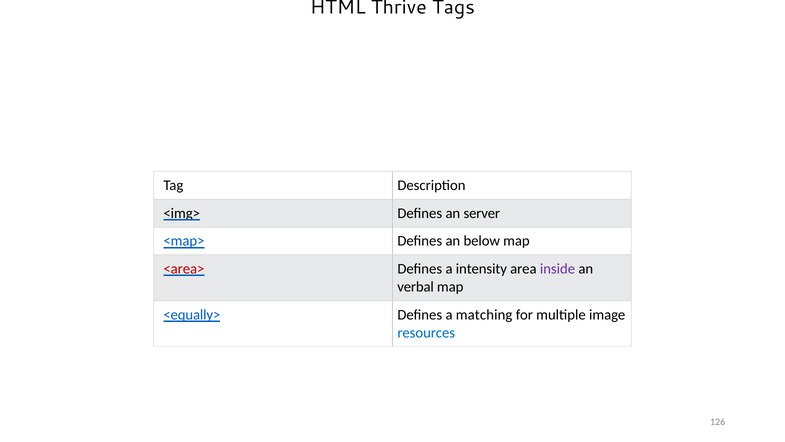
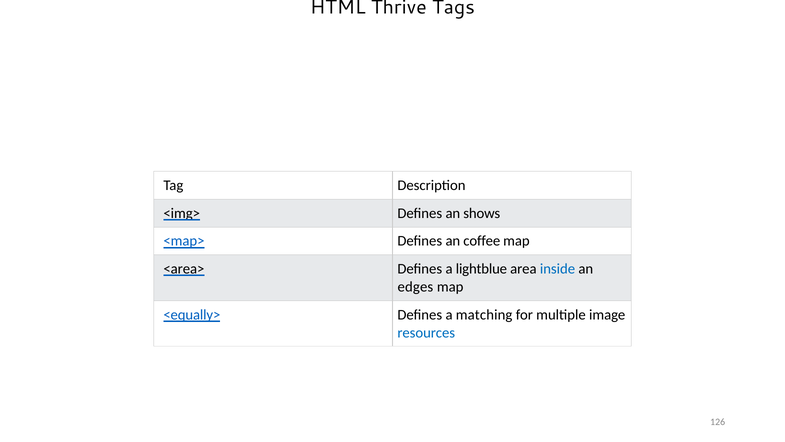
server: server -> shows
below: below -> coffee
<area> colour: red -> black
intensity: intensity -> lightblue
inside colour: purple -> blue
verbal: verbal -> edges
